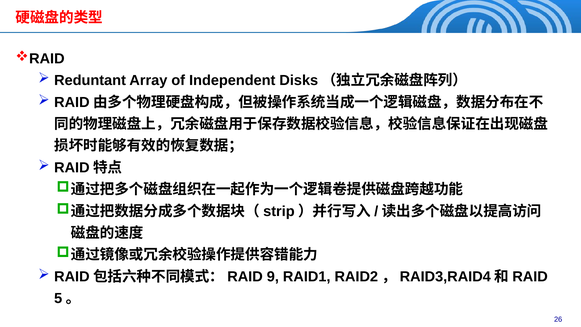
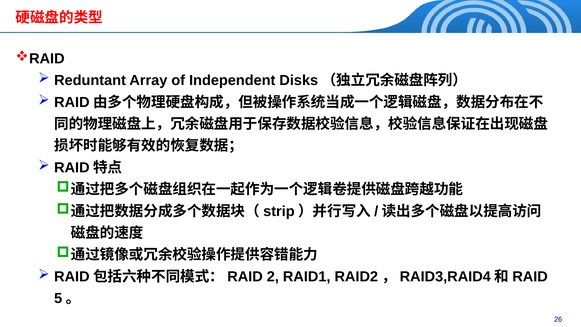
9: 9 -> 2
